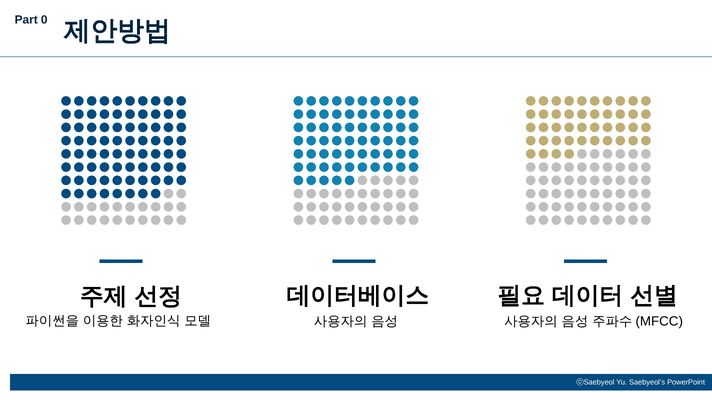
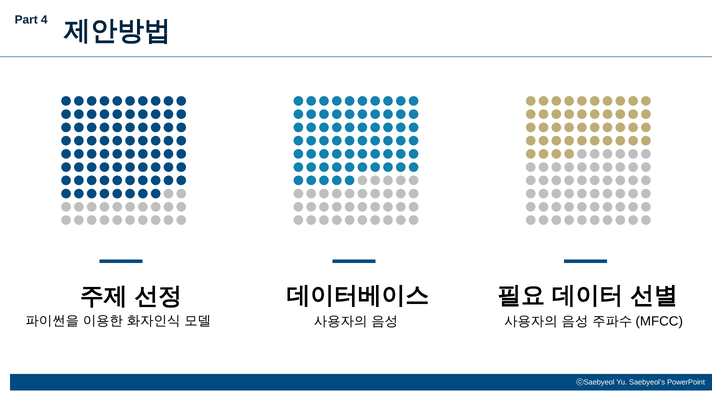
0: 0 -> 4
